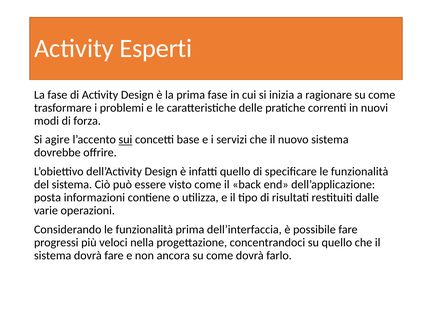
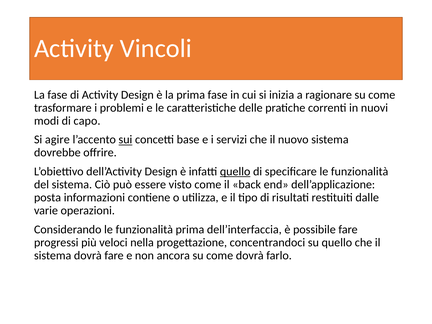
Esperti: Esperti -> Vincoli
forza: forza -> capo
quello at (235, 172) underline: none -> present
